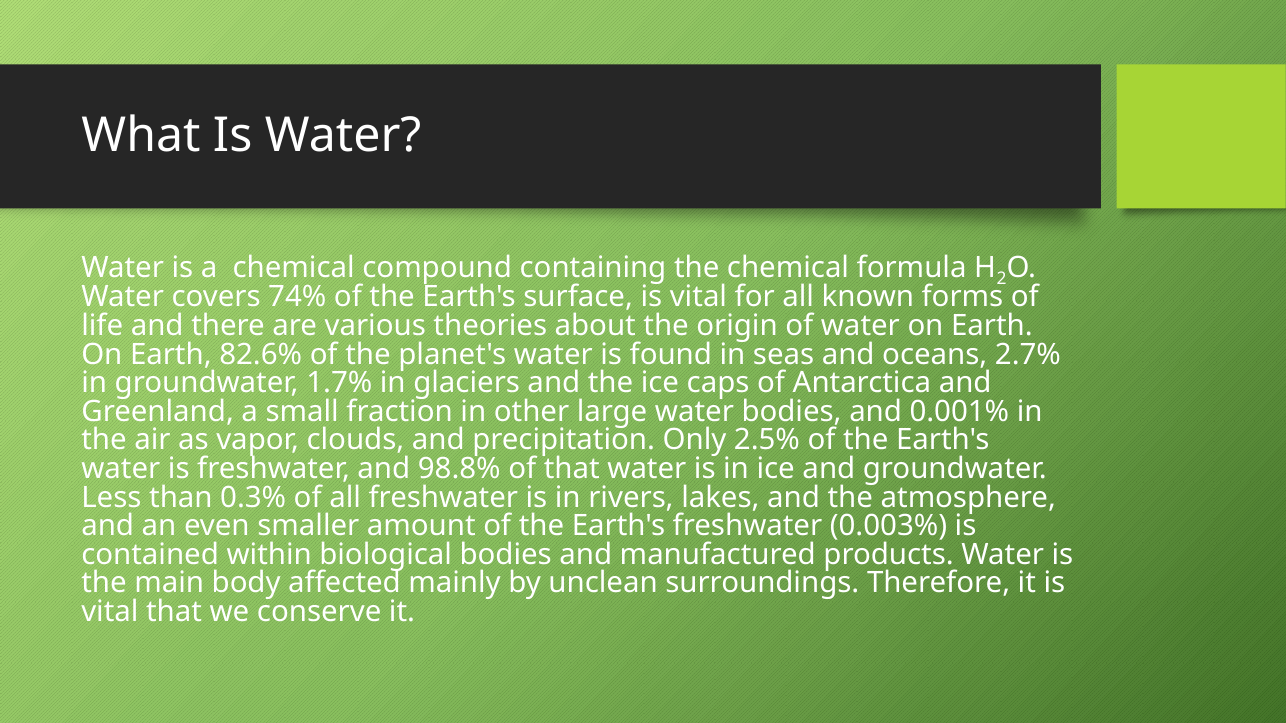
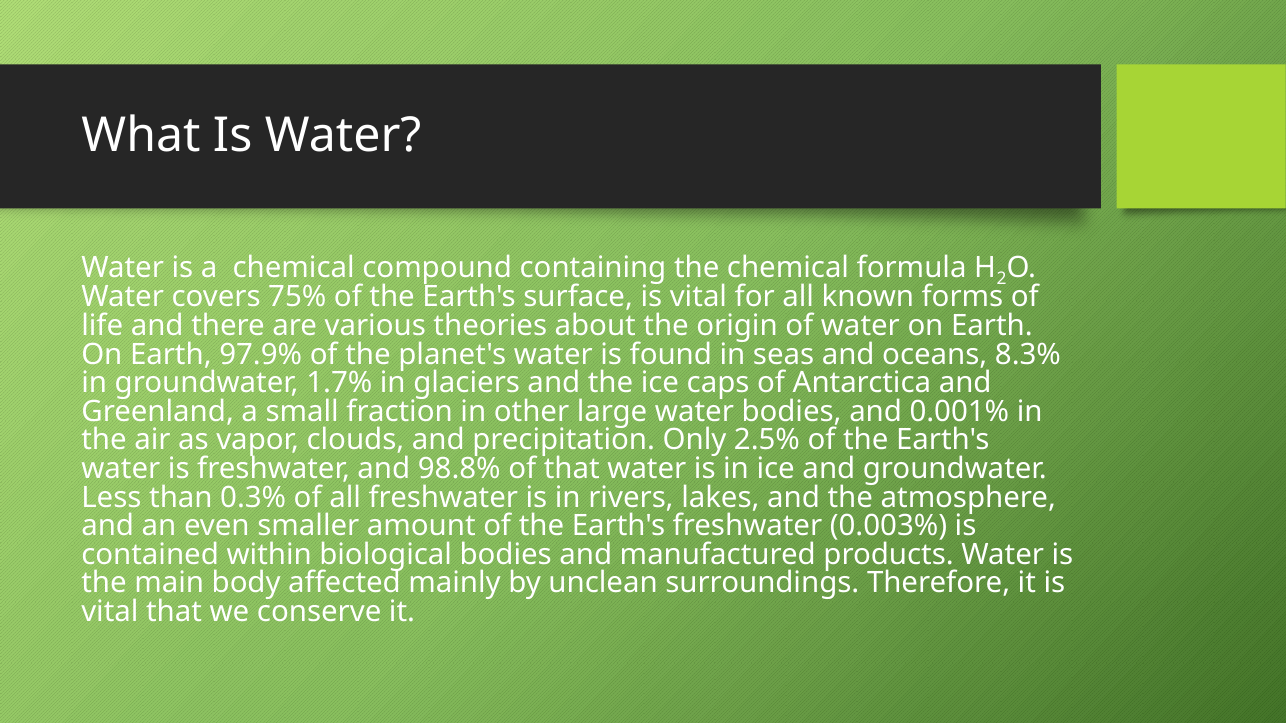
74%: 74% -> 75%
82.6%: 82.6% -> 97.9%
2.7%: 2.7% -> 8.3%
